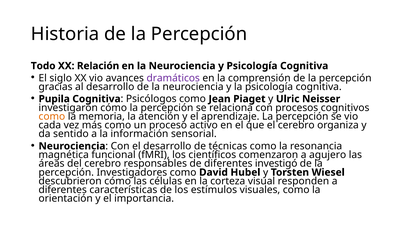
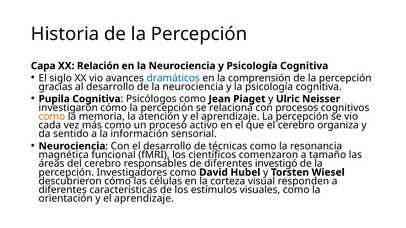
Todo: Todo -> Capa
dramáticos colour: purple -> blue
agujero: agujero -> tamaño
orientación y el importancia: importancia -> aprendizaje
